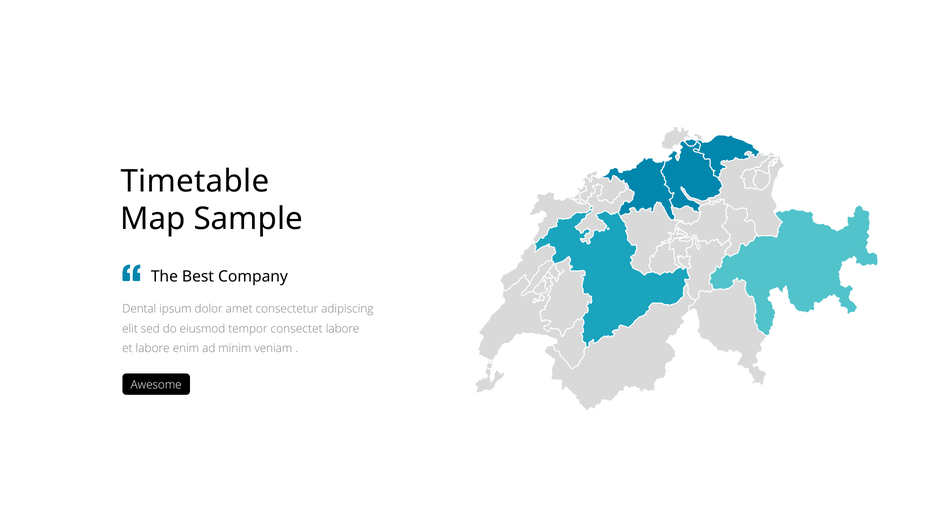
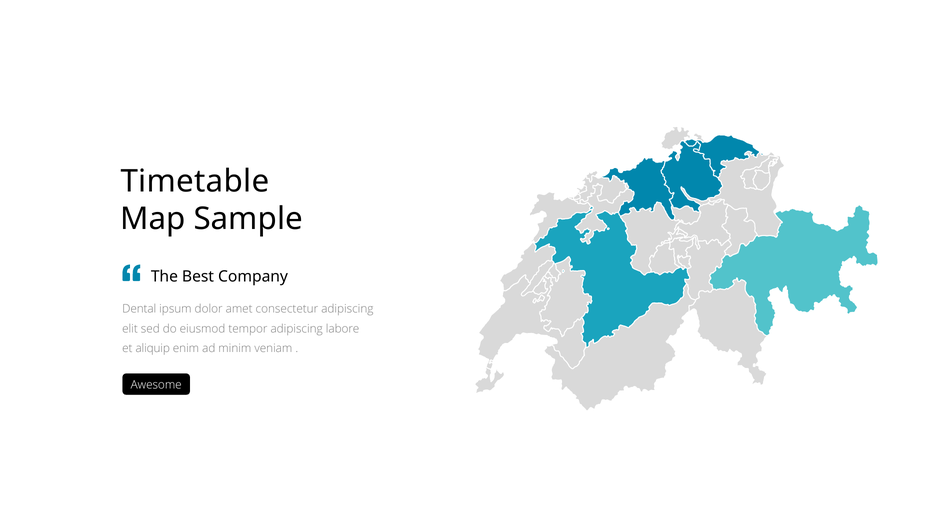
tempor consectet: consectet -> adipiscing
et labore: labore -> aliquip
